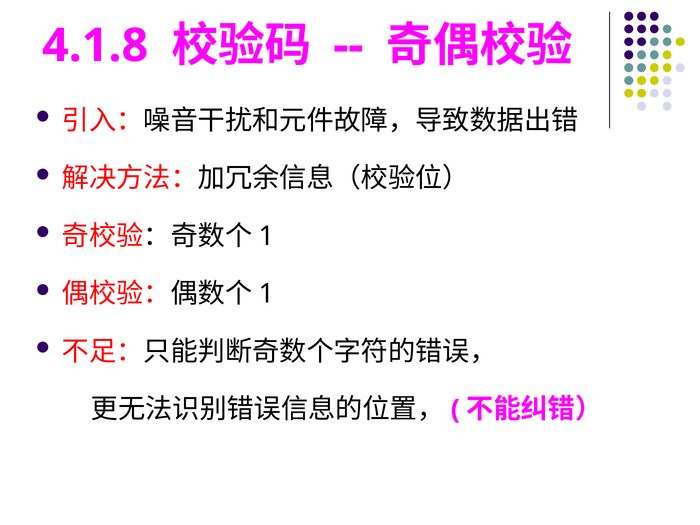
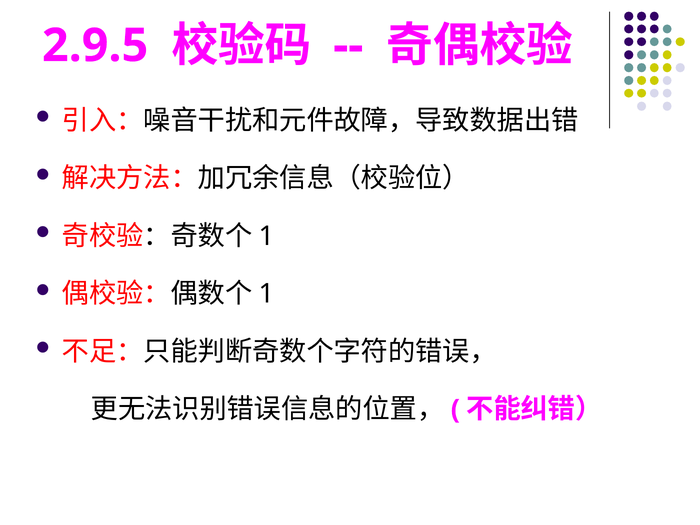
4.1.8: 4.1.8 -> 2.9.5
